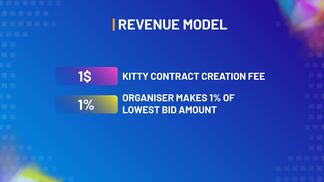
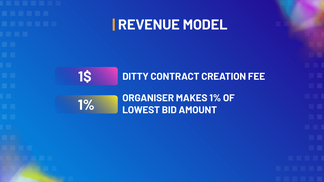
KITTY: KITTY -> DITTY
